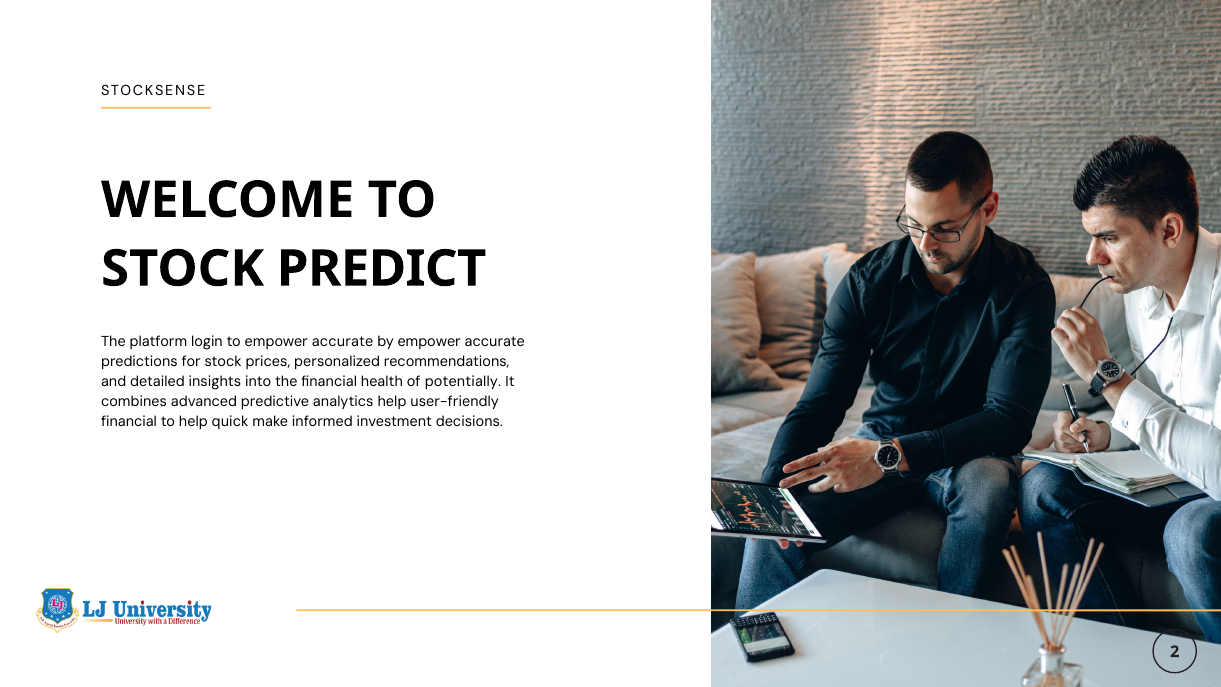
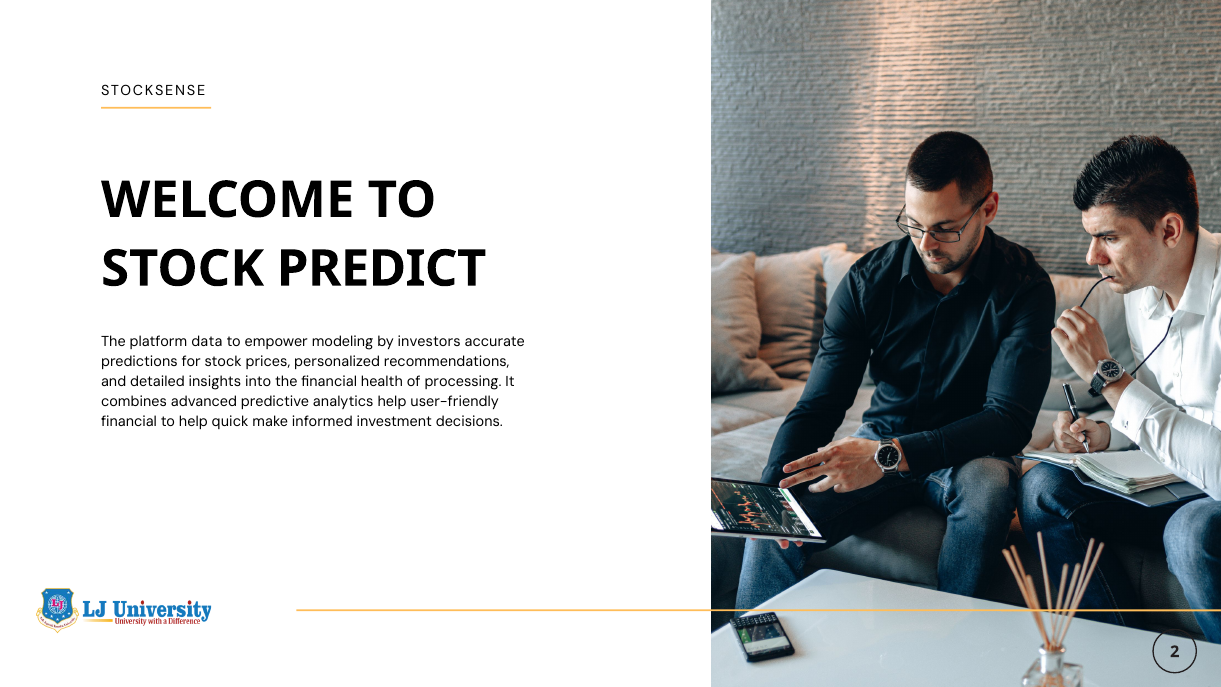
login: login -> data
to empower accurate: accurate -> modeling
by empower: empower -> investors
potentially: potentially -> processing
